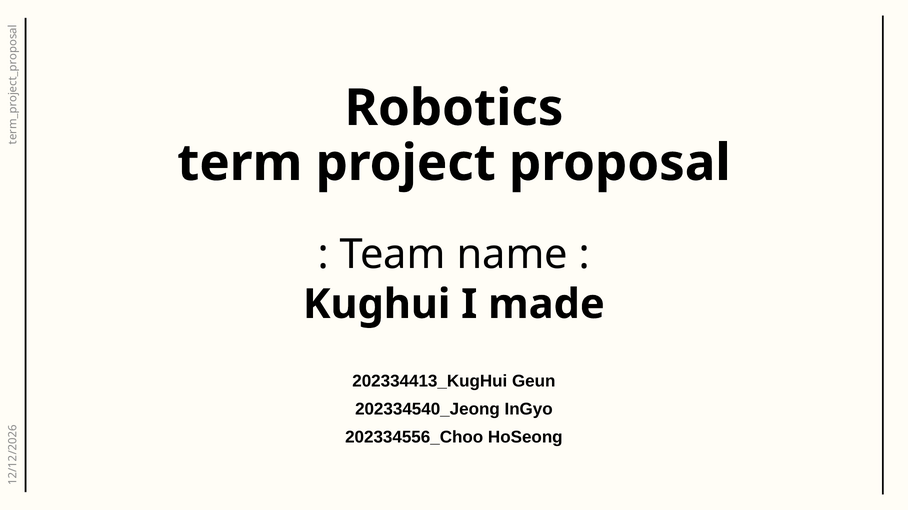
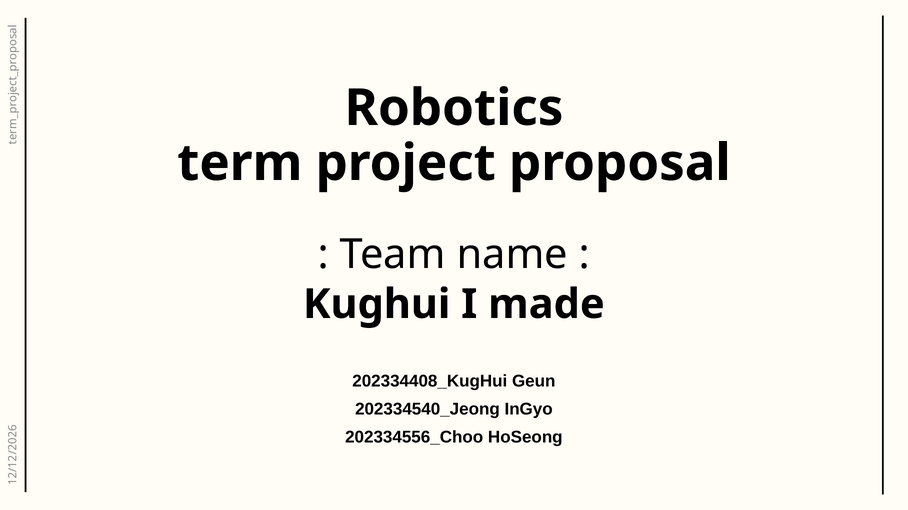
202334413_KugHui: 202334413_KugHui -> 202334408_KugHui
